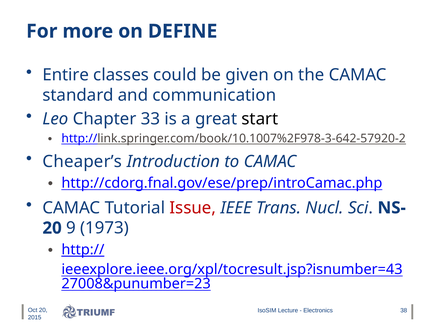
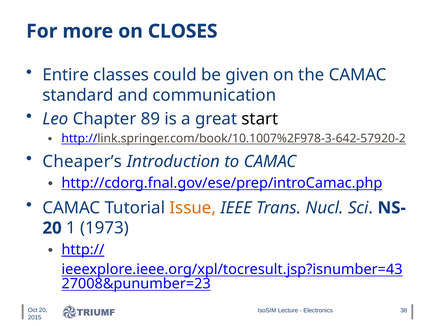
DEFINE: DEFINE -> CLOSES
33: 33 -> 89
Issue colour: red -> orange
9: 9 -> 1
